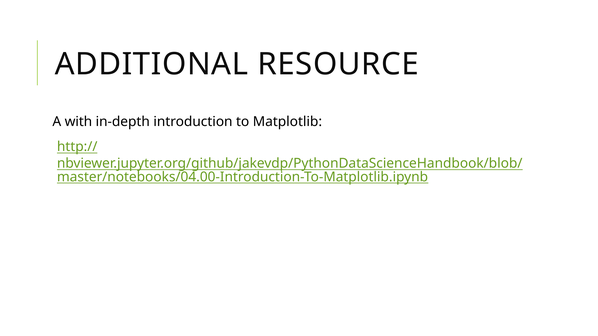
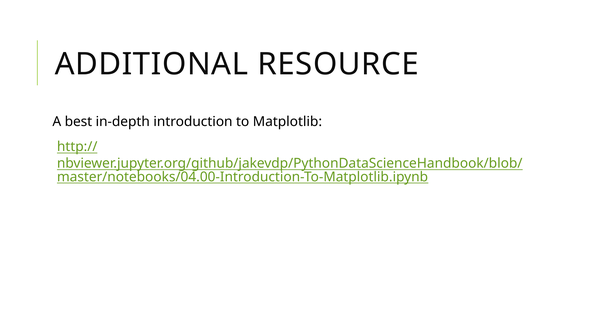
with: with -> best
